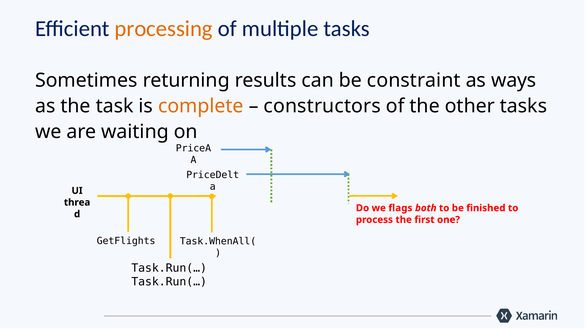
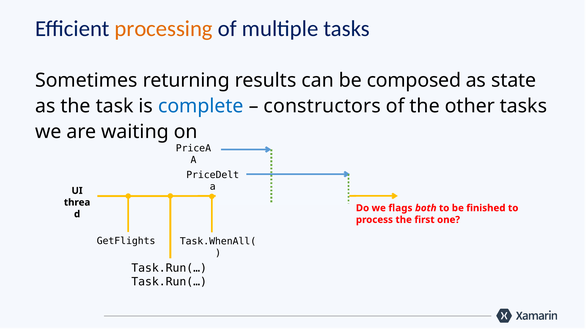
constraint: constraint -> composed
ways: ways -> state
complete colour: orange -> blue
